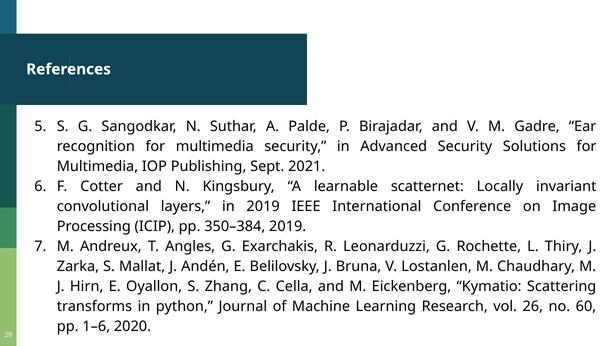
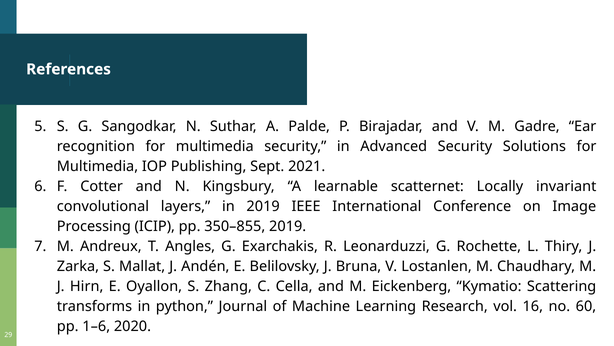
350–384: 350–384 -> 350–855
26: 26 -> 16
